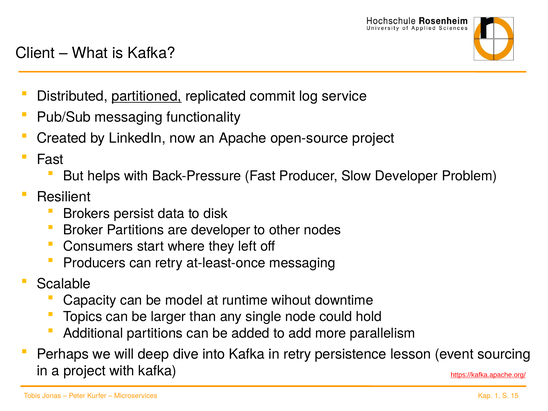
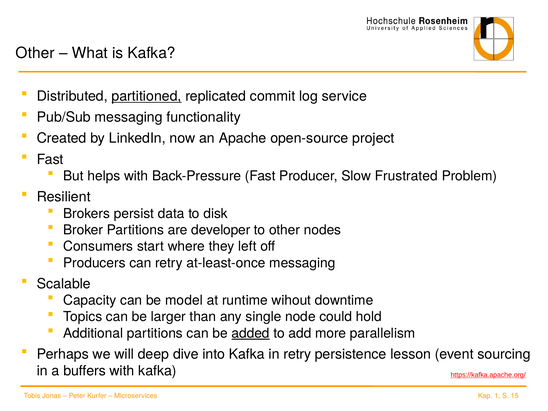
Client at (35, 53): Client -> Other
Slow Developer: Developer -> Frustrated
added underline: none -> present
a project: project -> buffers
